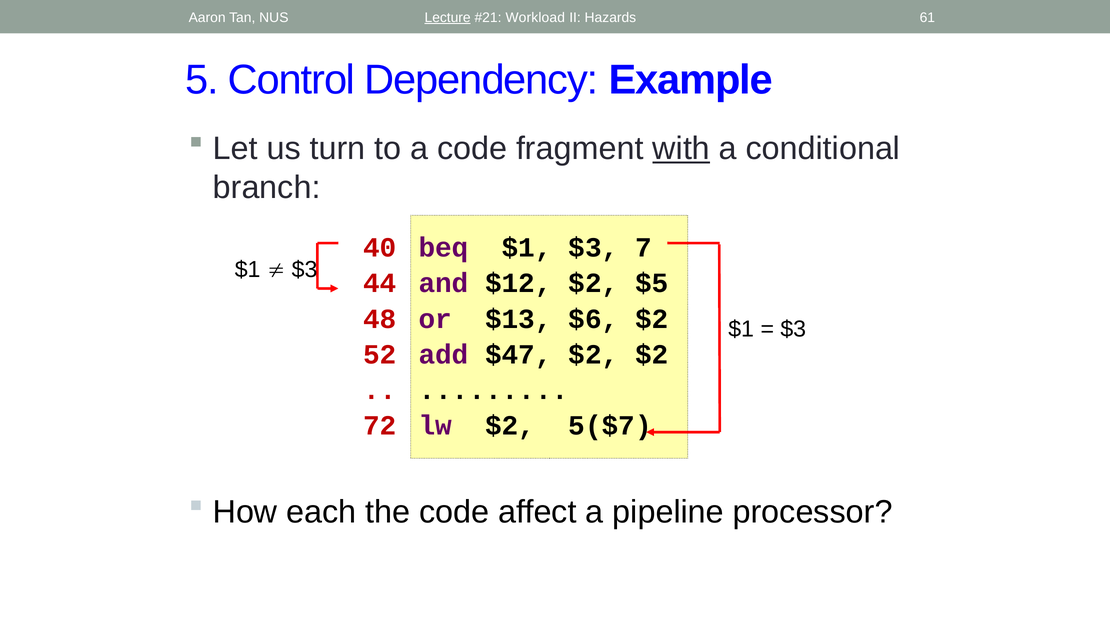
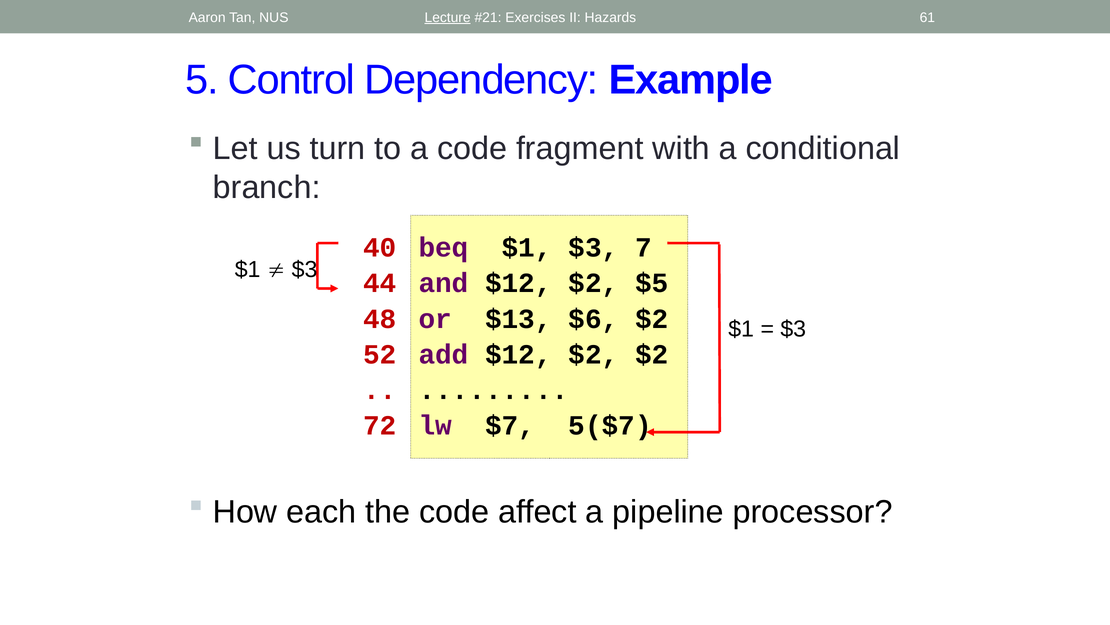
Workload: Workload -> Exercises
with underline: present -> none
add $47: $47 -> $12
lw $2: $2 -> $7
